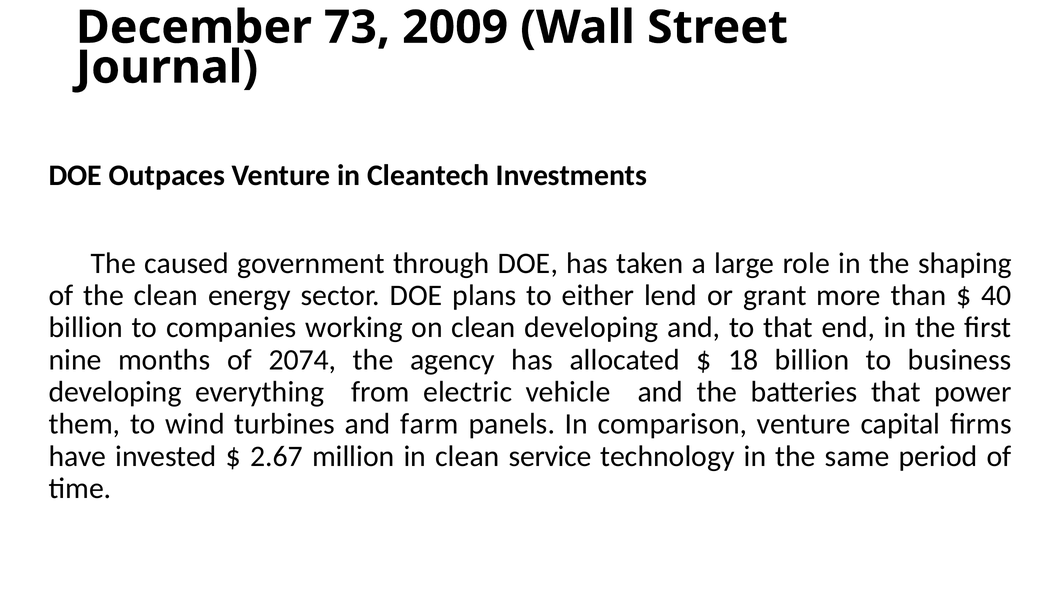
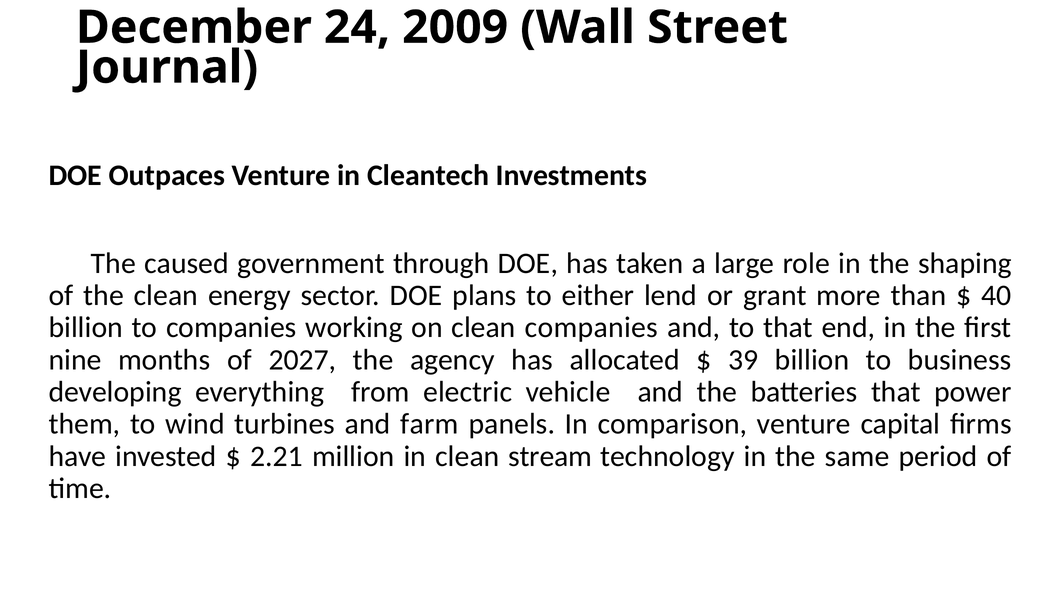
73: 73 -> 24
clean developing: developing -> companies
2074: 2074 -> 2027
18: 18 -> 39
2.67: 2.67 -> 2.21
service: service -> stream
